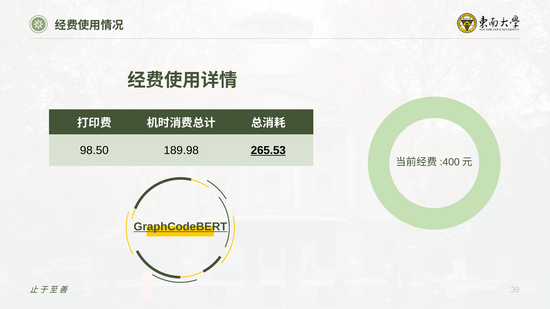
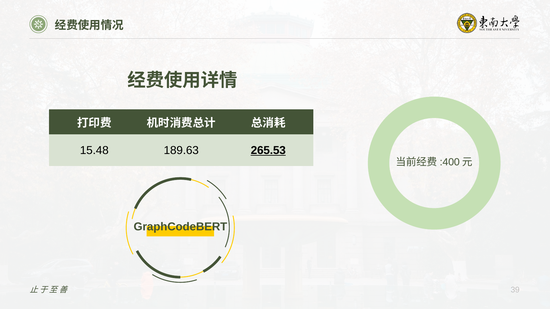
98.50: 98.50 -> 15.48
189.98: 189.98 -> 189.63
GraphCodeBERT underline: present -> none
